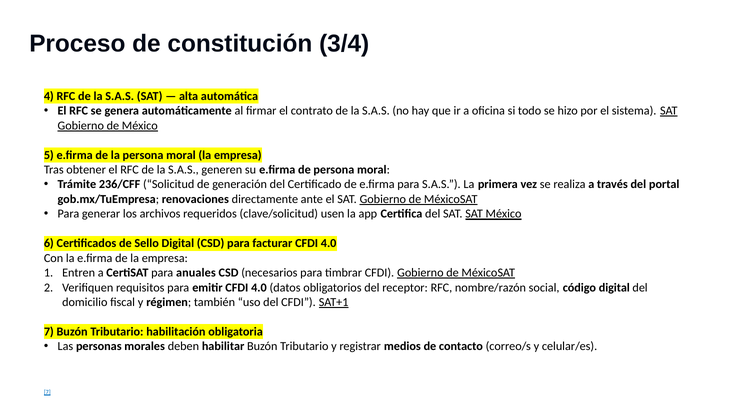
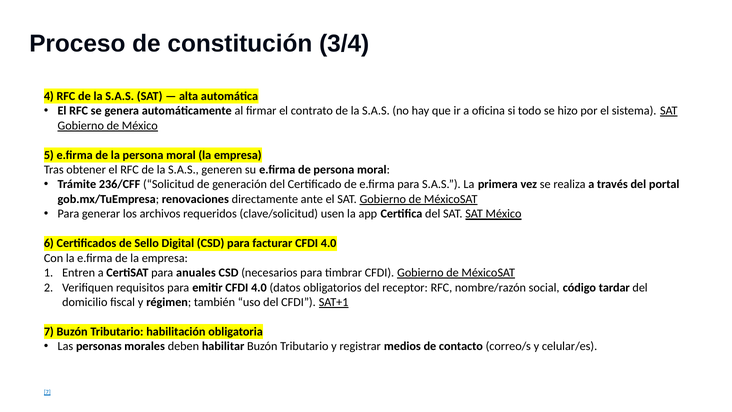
código digital: digital -> tardar
